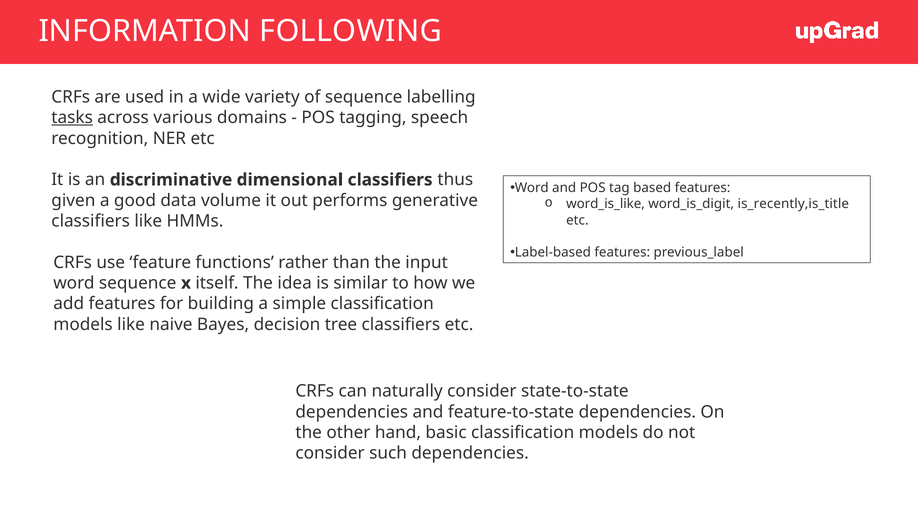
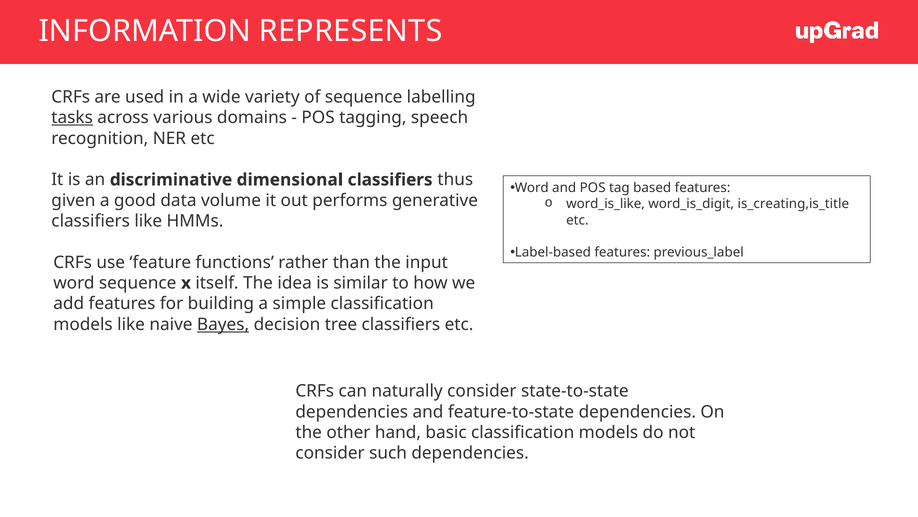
FOLLOWING: FOLLOWING -> REPRESENTS
is_recently,is_title: is_recently,is_title -> is_creating,is_title
Bayes underline: none -> present
